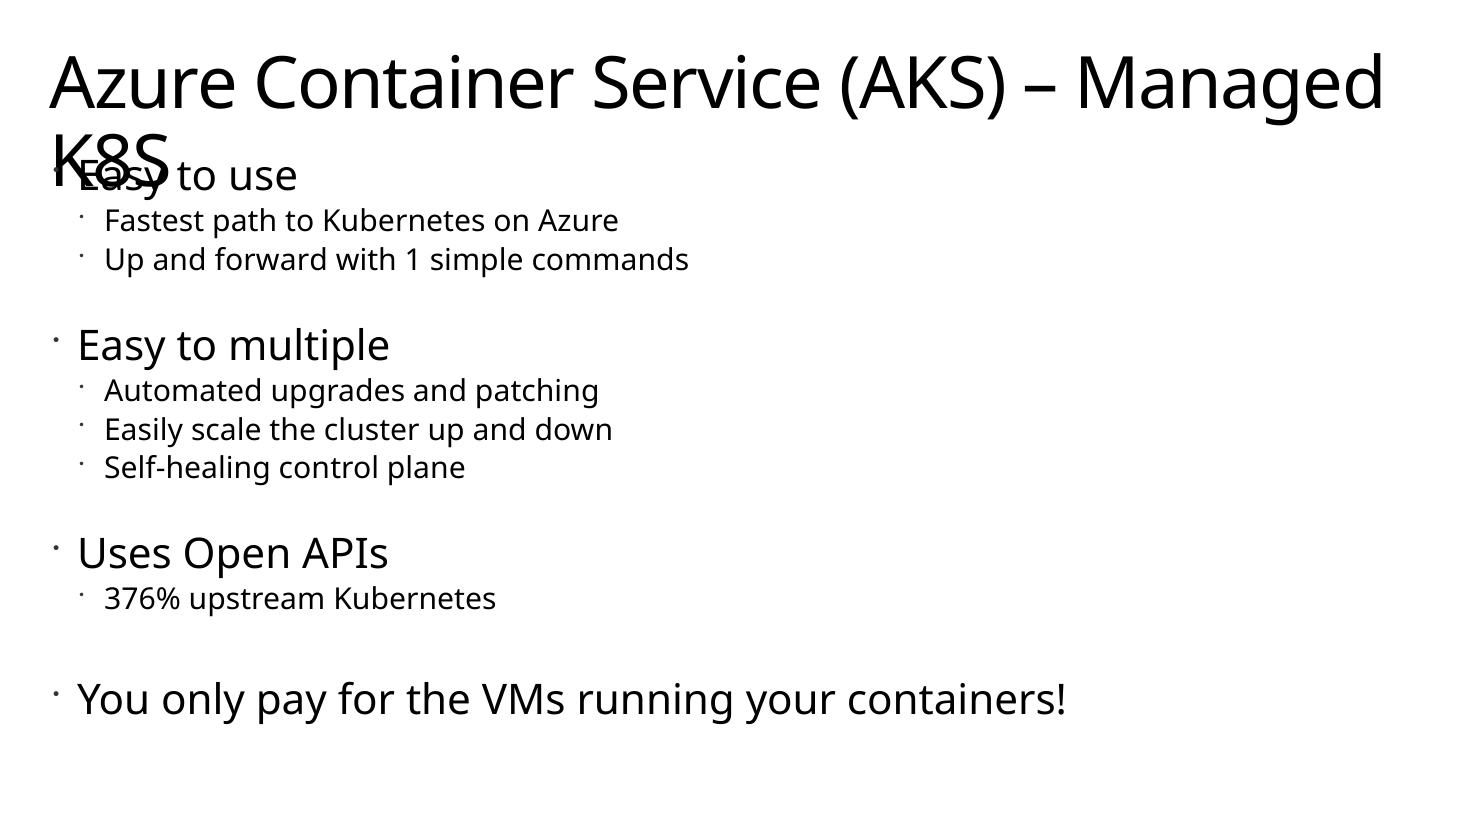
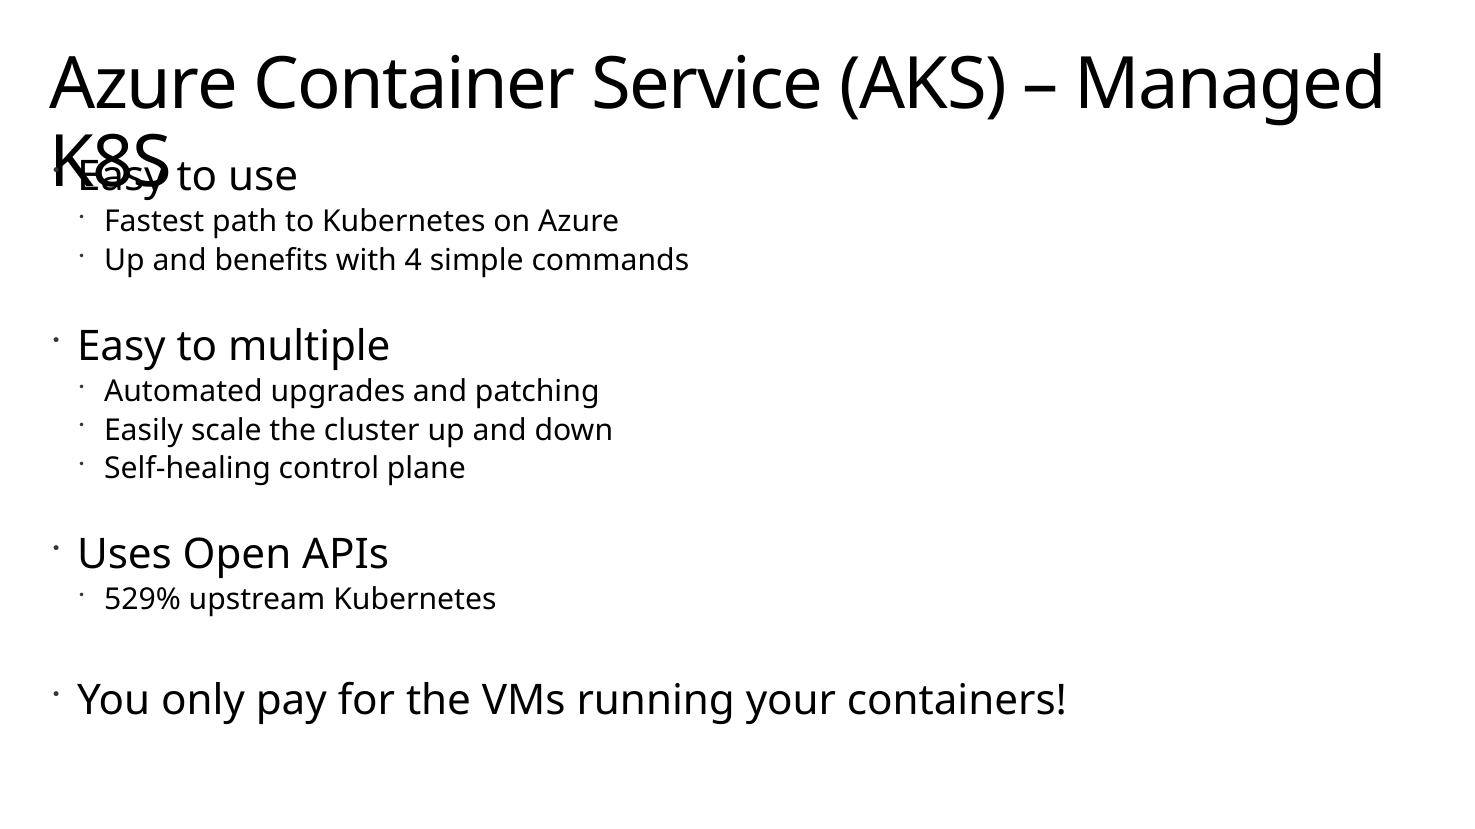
forward: forward -> benefits
1: 1 -> 4
376%: 376% -> 529%
